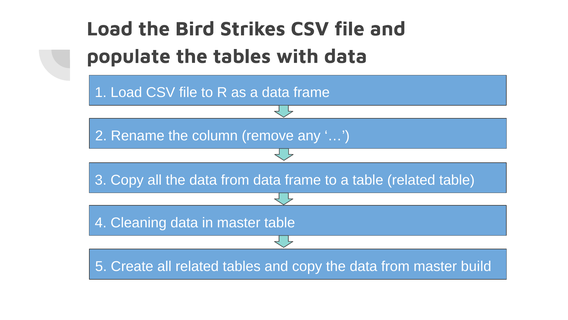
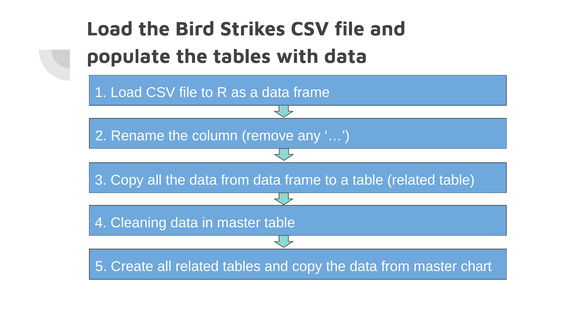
build: build -> chart
